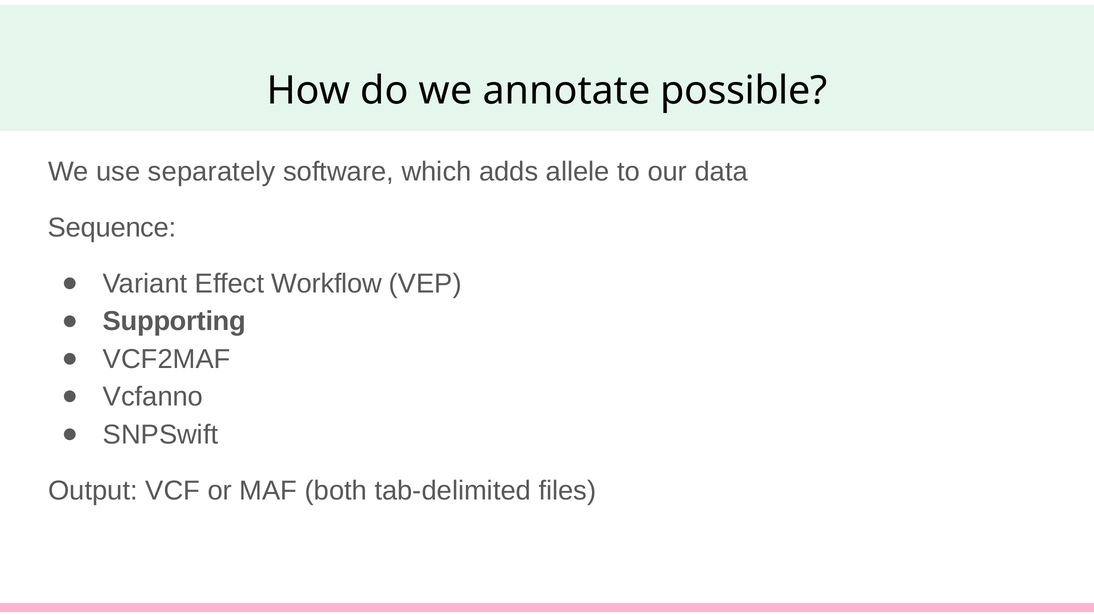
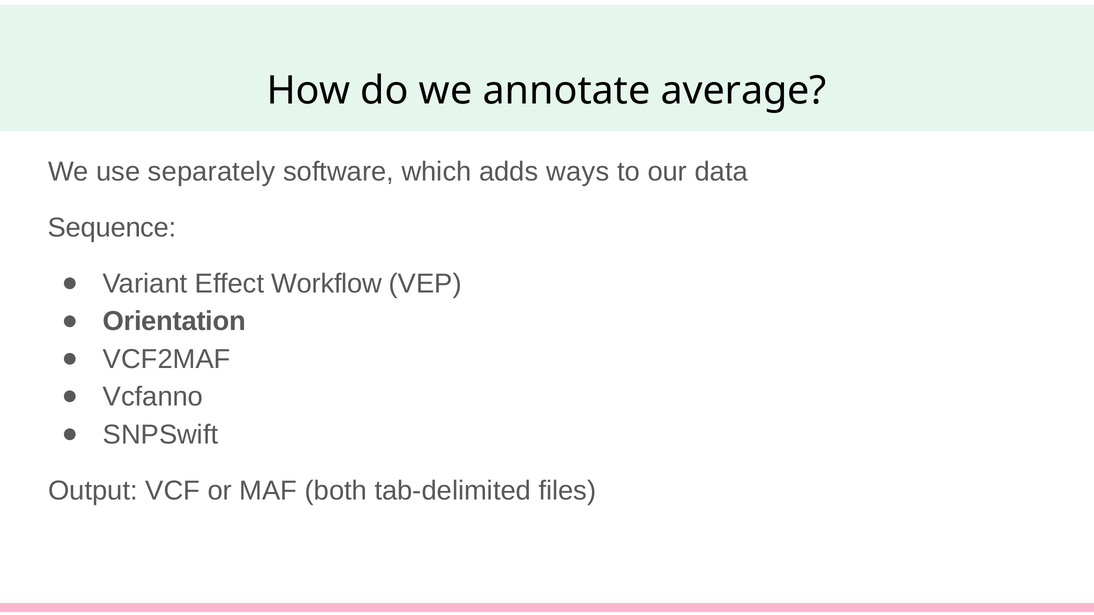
possible: possible -> average
allele: allele -> ways
Supporting: Supporting -> Orientation
